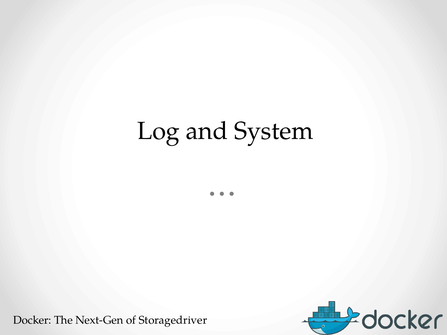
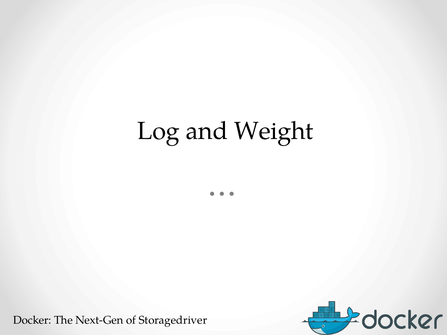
System: System -> Weight
